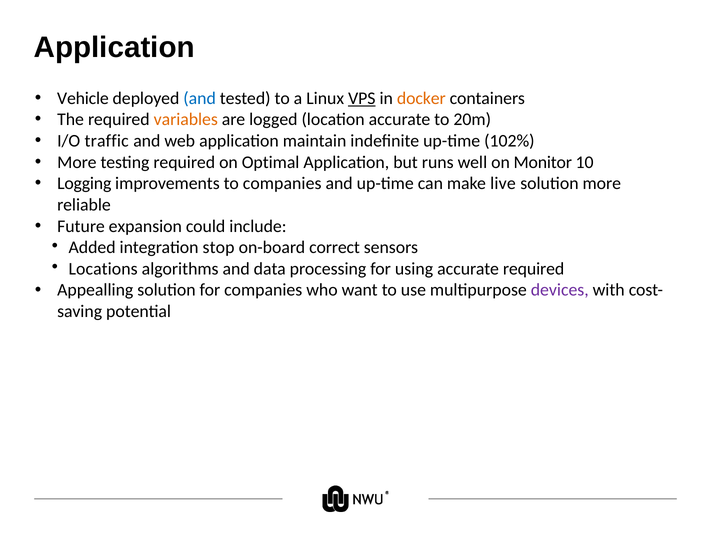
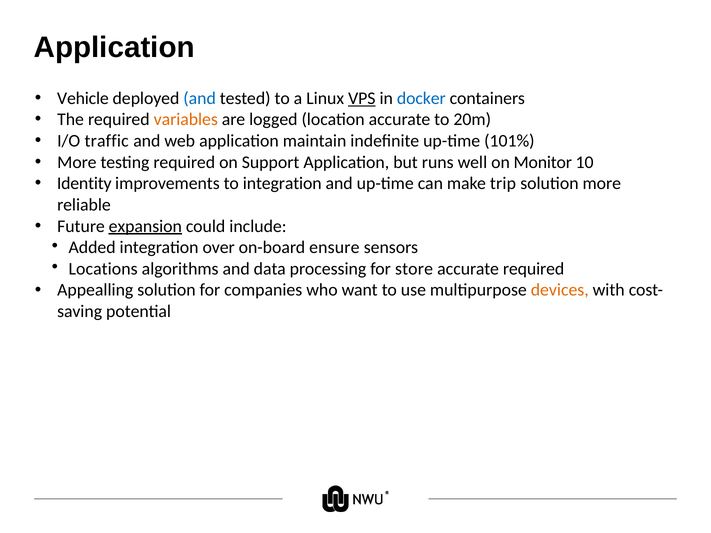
docker colour: orange -> blue
102%: 102% -> 101%
Optimal: Optimal -> Support
Logging: Logging -> Identity
to companies: companies -> integration
live: live -> trip
expansion underline: none -> present
stop: stop -> over
correct: correct -> ensure
using: using -> store
devices colour: purple -> orange
